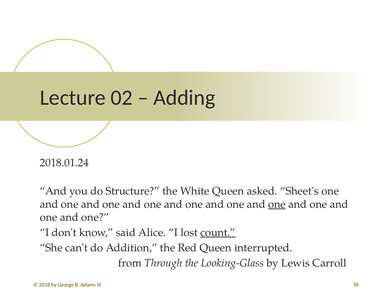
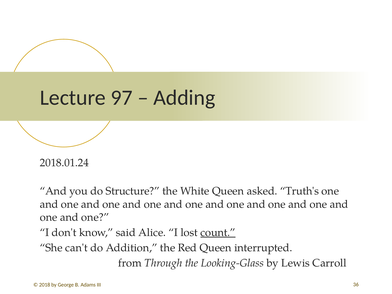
02: 02 -> 97
Sheet's: Sheet's -> Truth's
one at (277, 204) underline: present -> none
